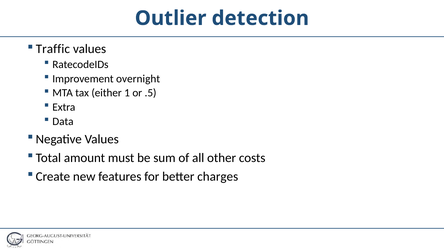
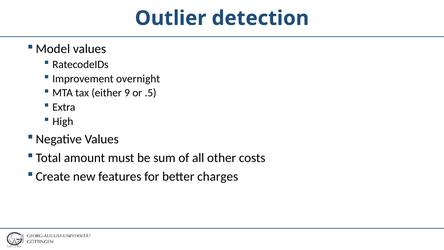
Traffic: Traffic -> Model
1: 1 -> 9
Data: Data -> High
